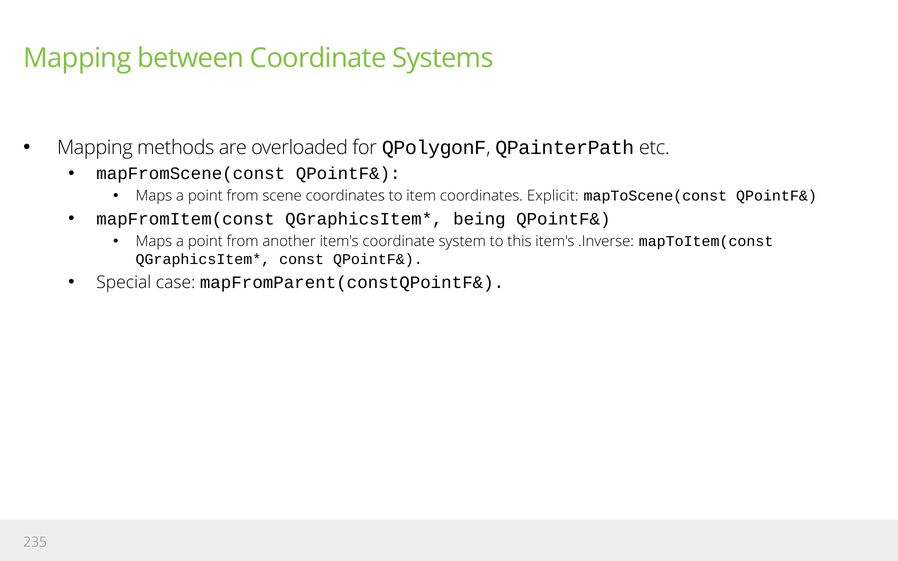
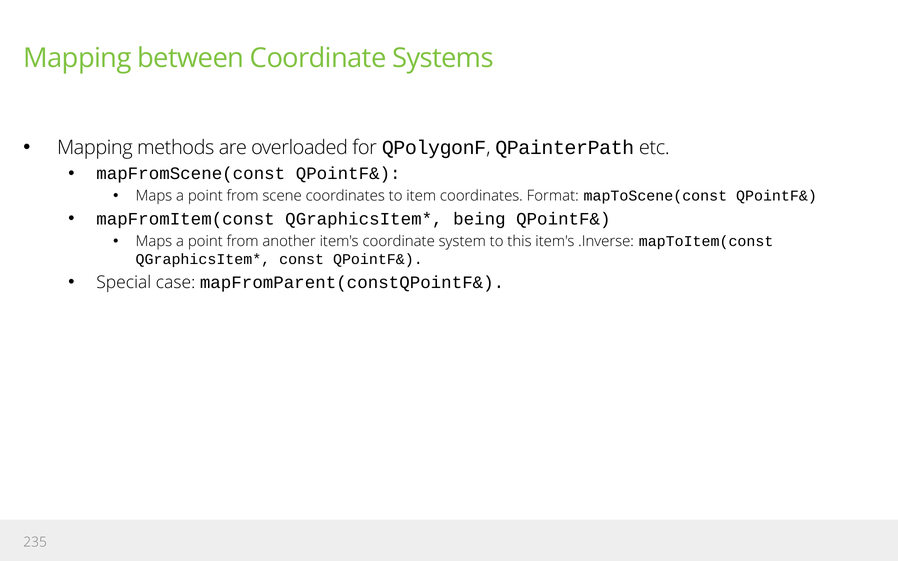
Explicit: Explicit -> Format
